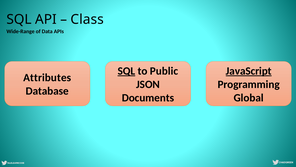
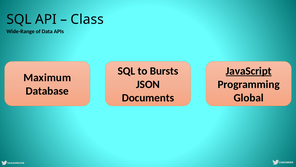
SQL at (126, 71) underline: present -> none
Public: Public -> Bursts
Attributes: Attributes -> Maximum
